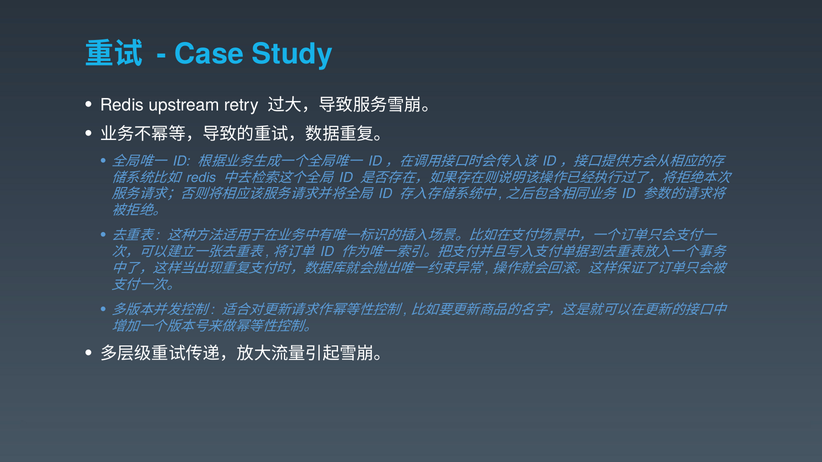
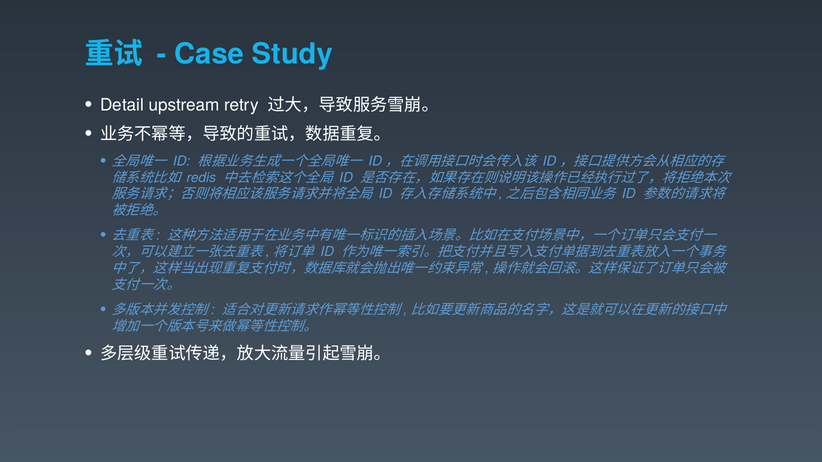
Redis at (122, 105): Redis -> Detail
